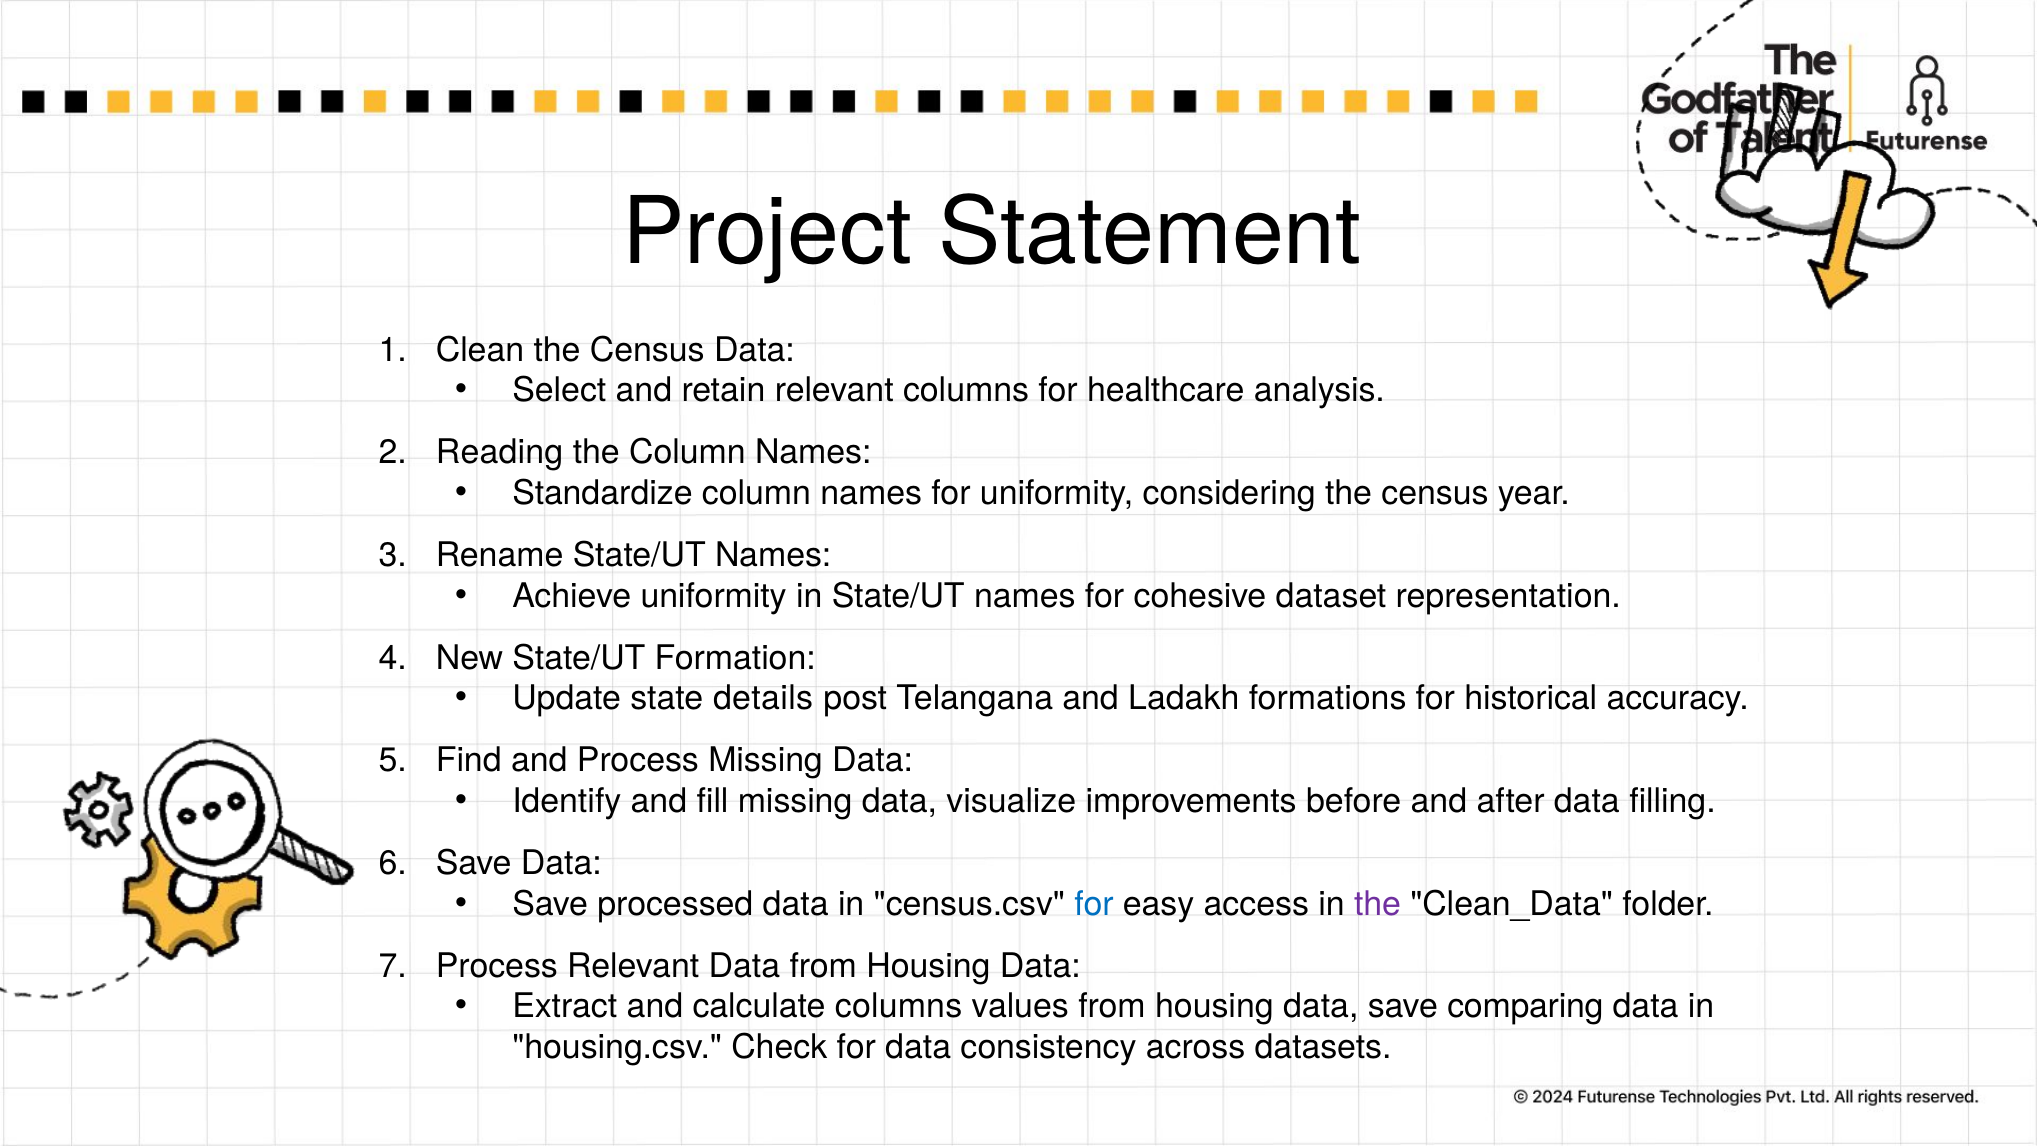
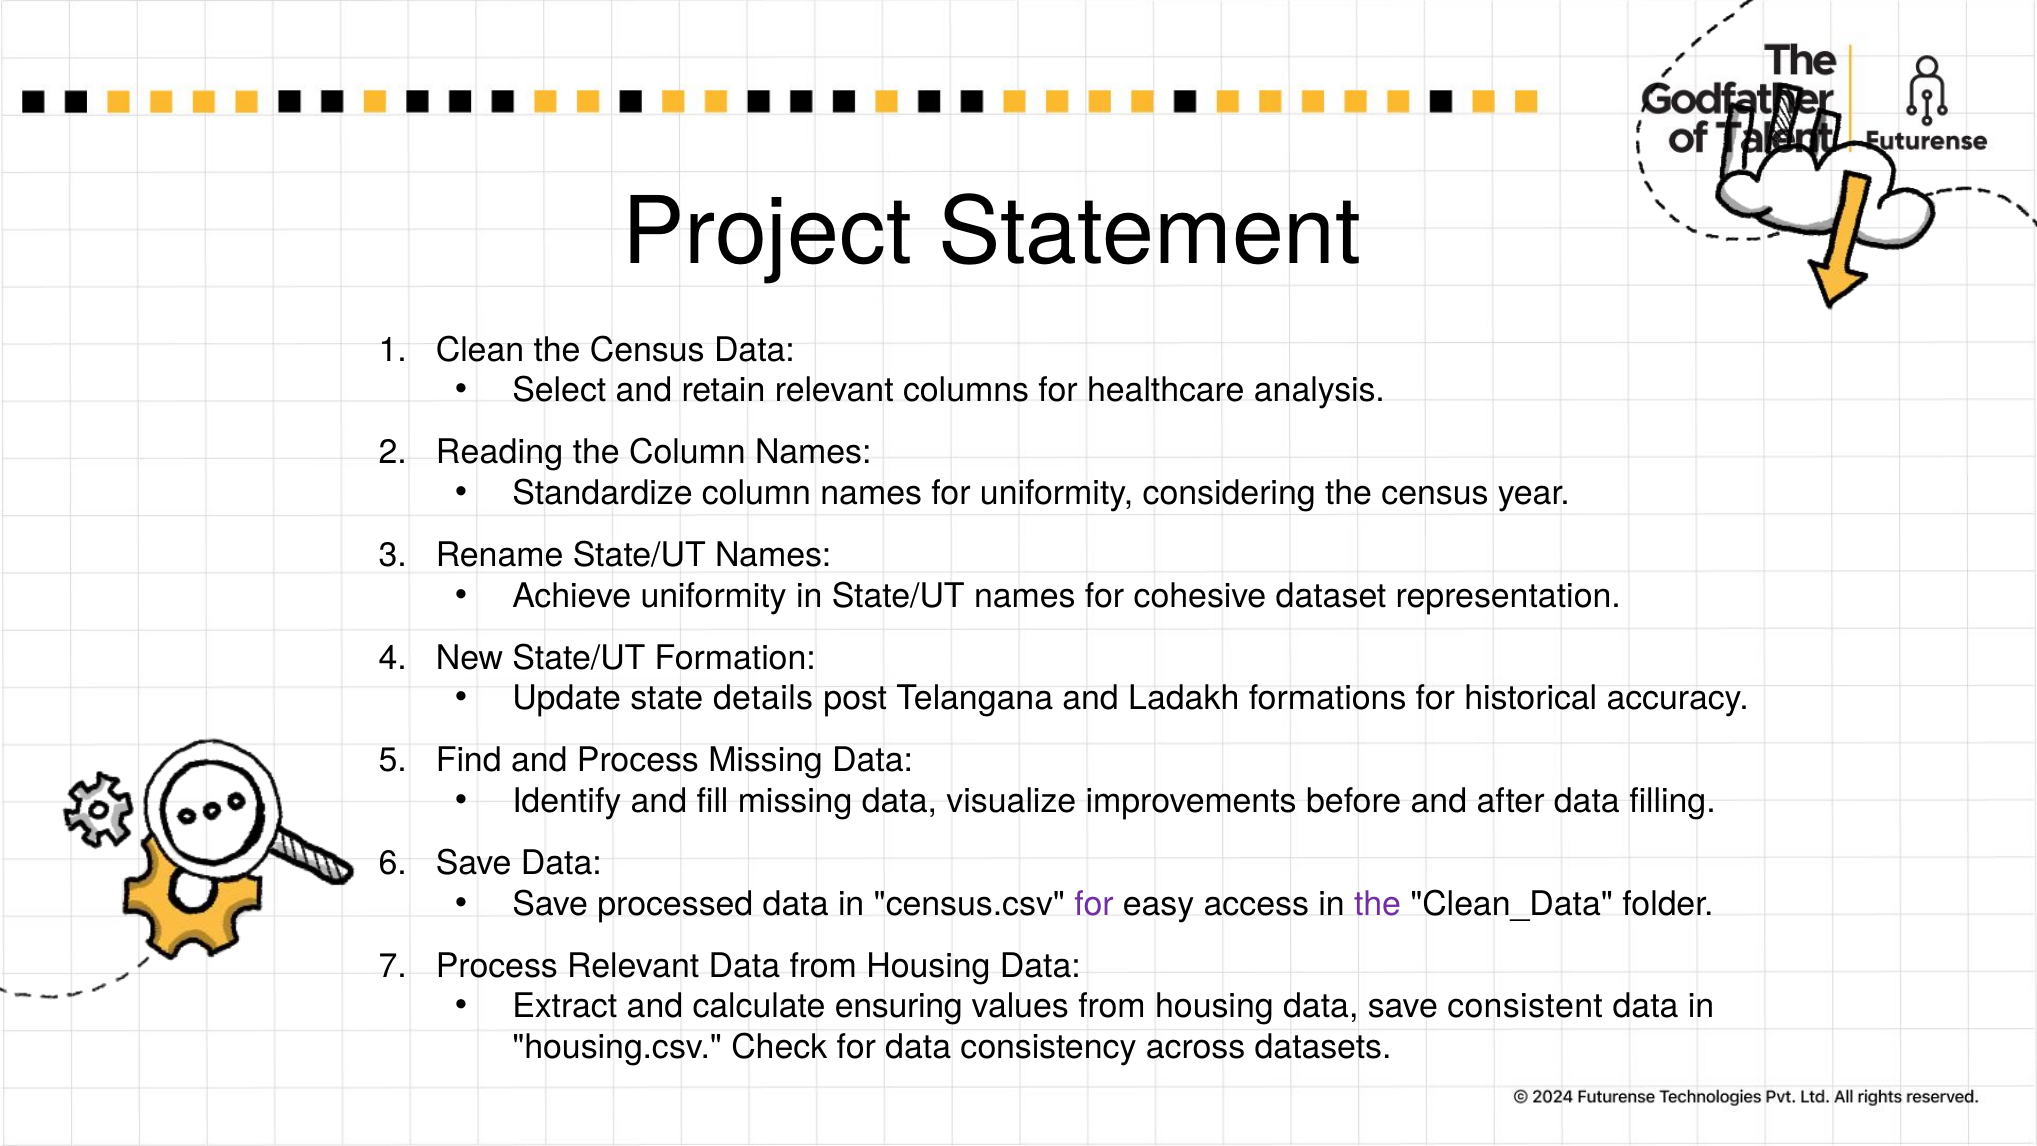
for at (1094, 904) colour: blue -> purple
calculate columns: columns -> ensuring
comparing: comparing -> consistent
